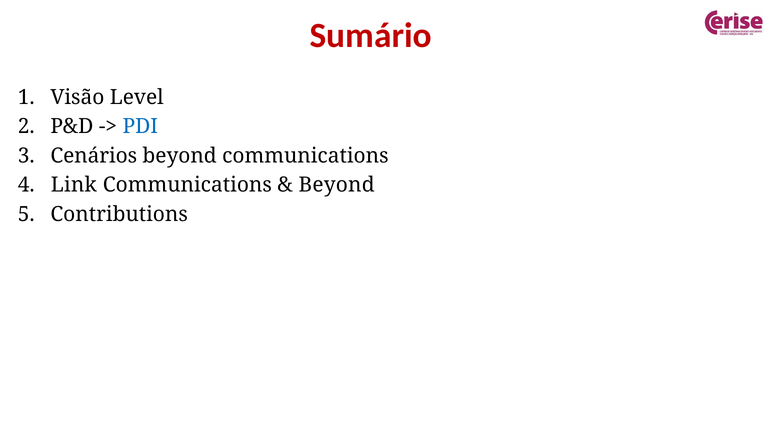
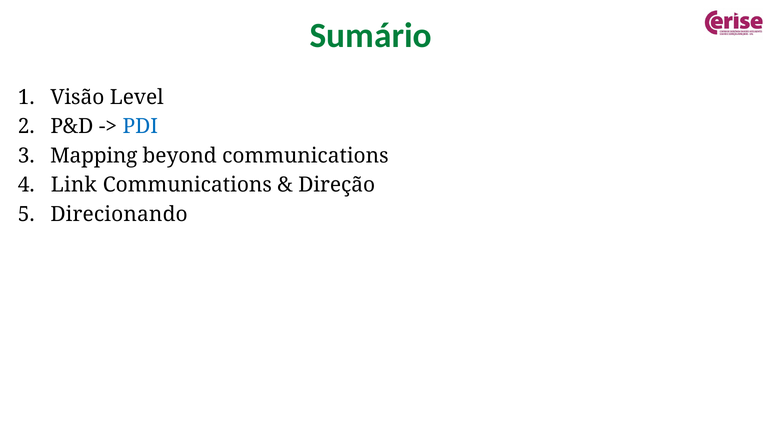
Sumário colour: red -> green
Cenários: Cenários -> Mapping
Beyond at (337, 185): Beyond -> Direção
Contributions: Contributions -> Direcionando
